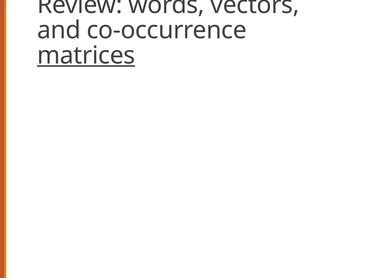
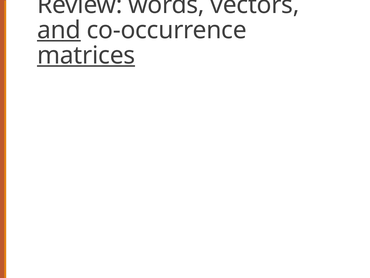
and underline: none -> present
